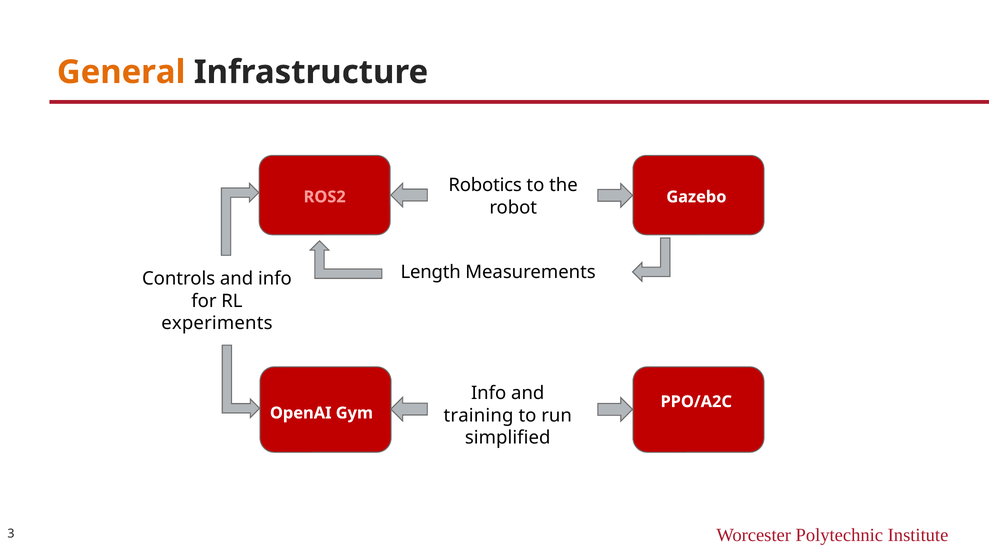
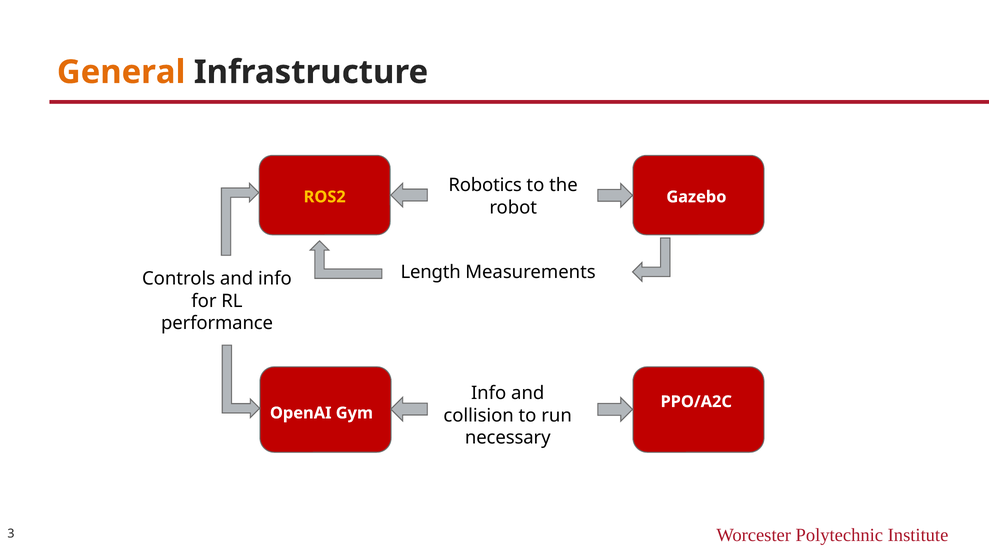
ROS2 colour: pink -> yellow
experiments: experiments -> performance
training: training -> collision
simplified: simplified -> necessary
